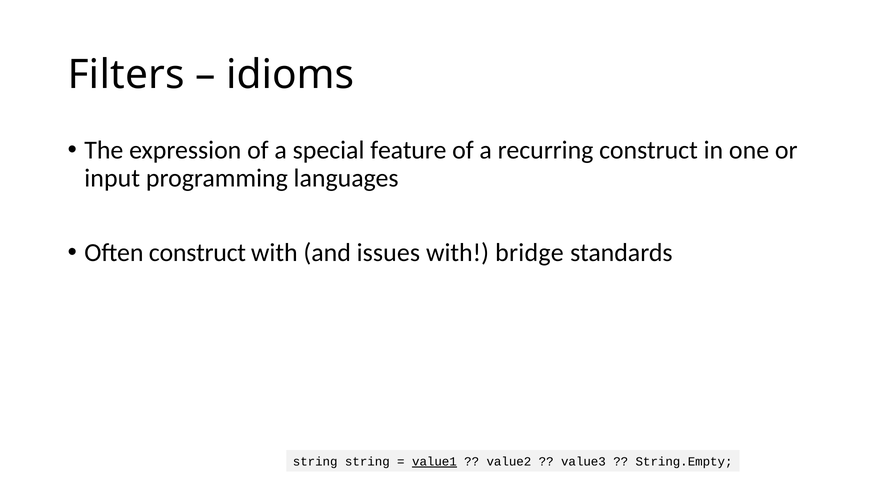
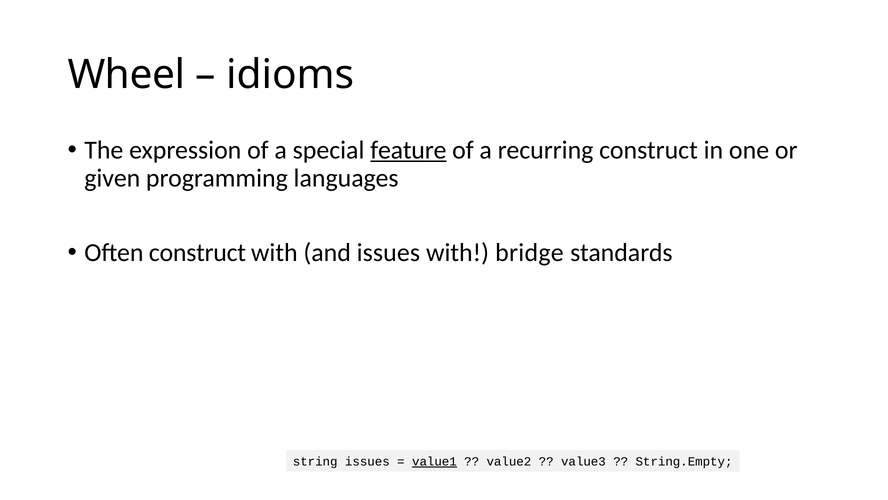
Filters: Filters -> Wheel
feature underline: none -> present
input: input -> given
string string: string -> issues
